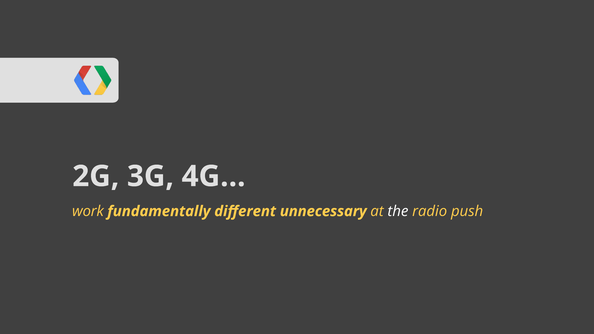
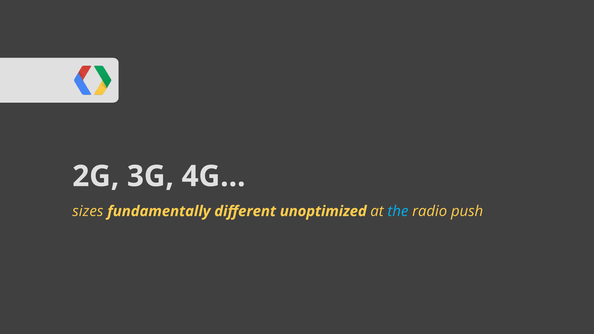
work: work -> sizes
unnecessary: unnecessary -> unoptimized
the colour: white -> light blue
